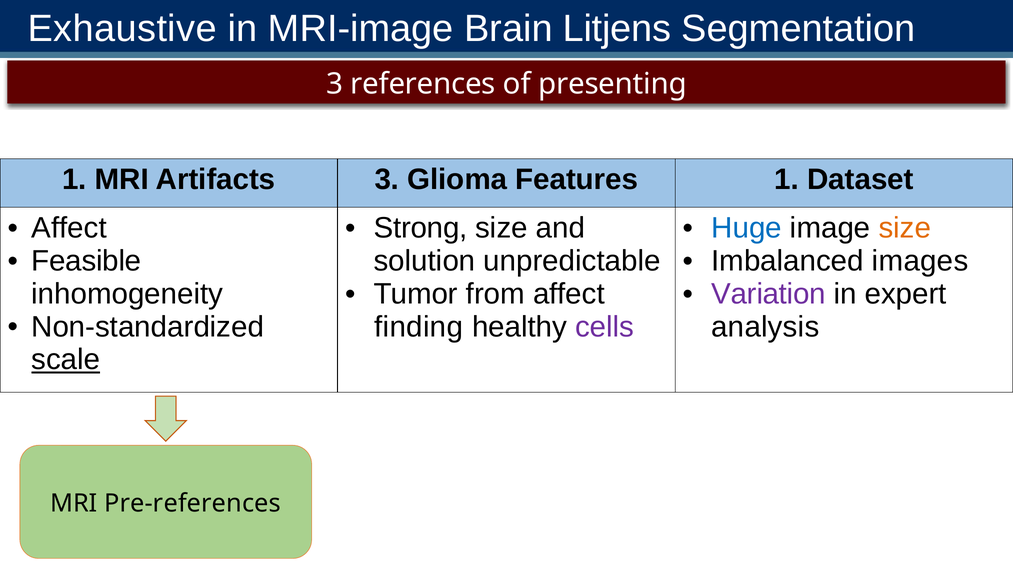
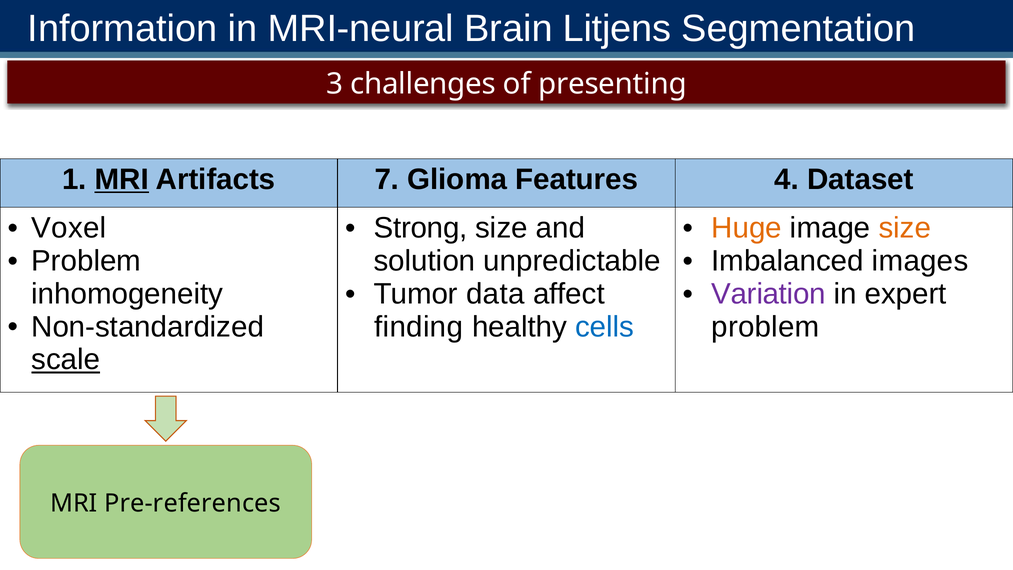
Exhaustive: Exhaustive -> Information
MRI-image: MRI-image -> MRI-neural
references: references -> challenges
MRI at (122, 179) underline: none -> present
Artifacts 3: 3 -> 7
Features 1: 1 -> 4
Affect at (69, 228): Affect -> Voxel
Huge colour: blue -> orange
Feasible at (86, 261): Feasible -> Problem
from: from -> data
cells colour: purple -> blue
analysis at (765, 327): analysis -> problem
